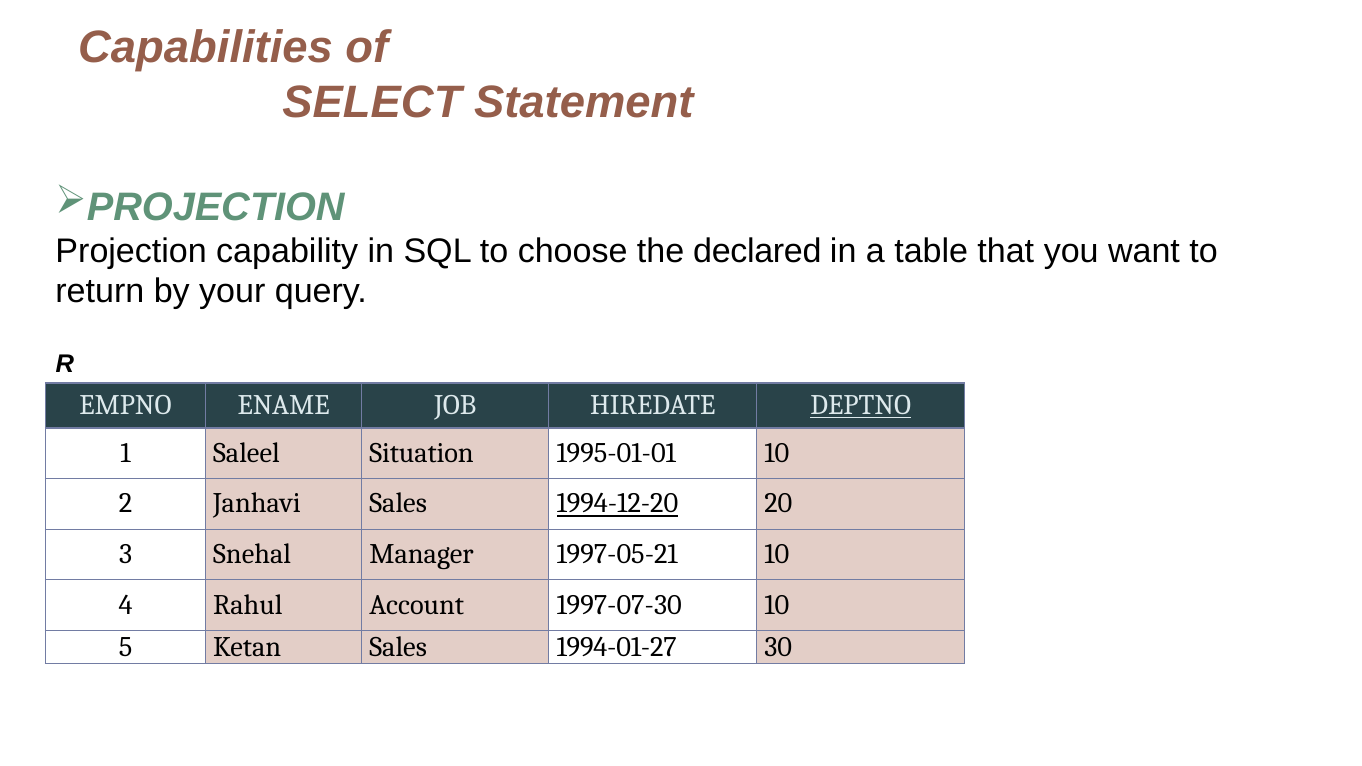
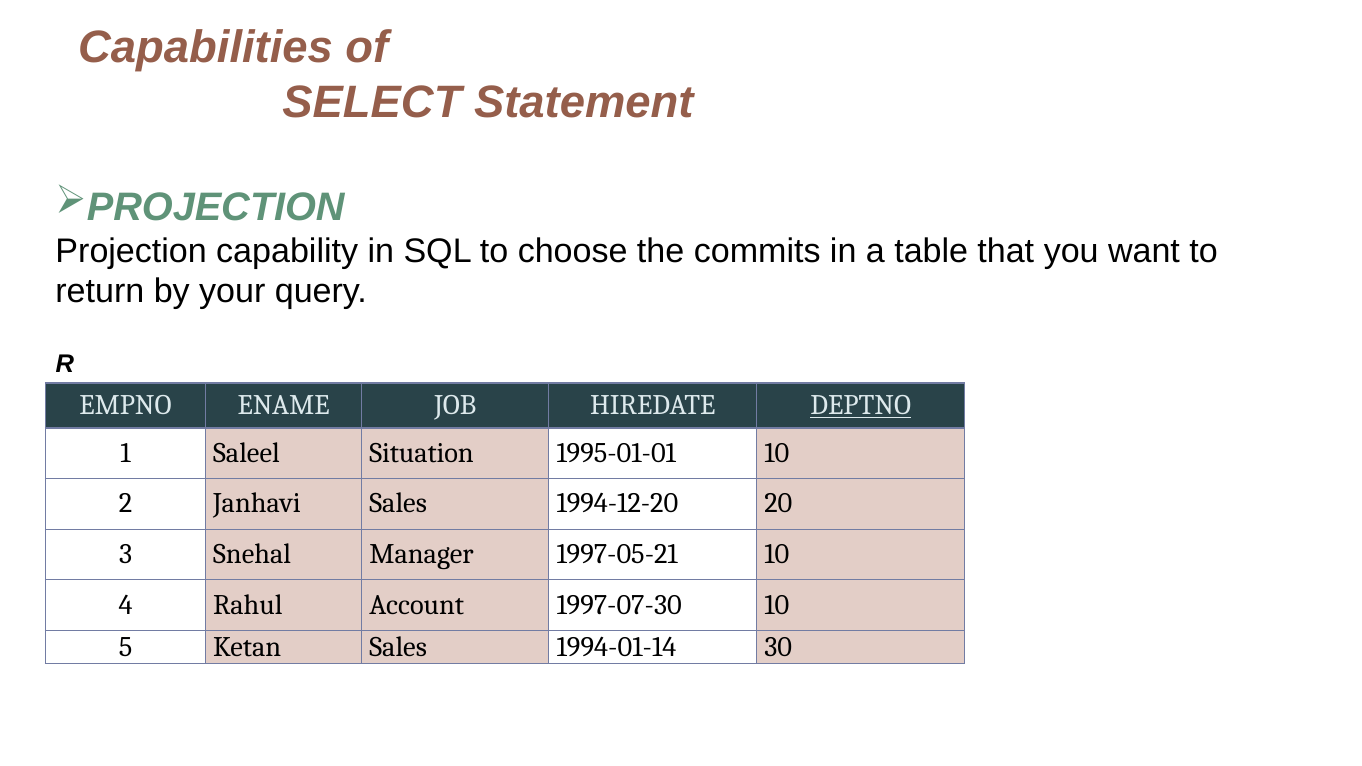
declared: declared -> commits
1994-12-20 underline: present -> none
1994-01-27: 1994-01-27 -> 1994-01-14
